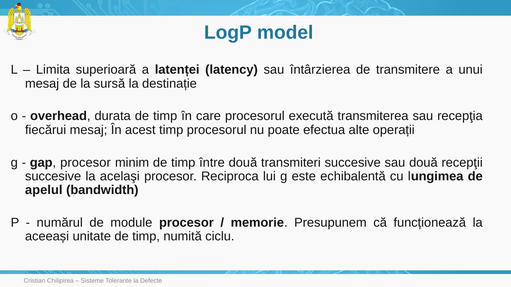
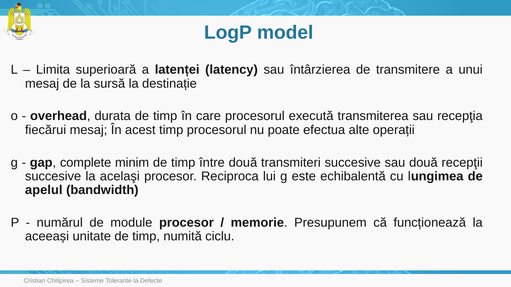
gap procesor: procesor -> complete
